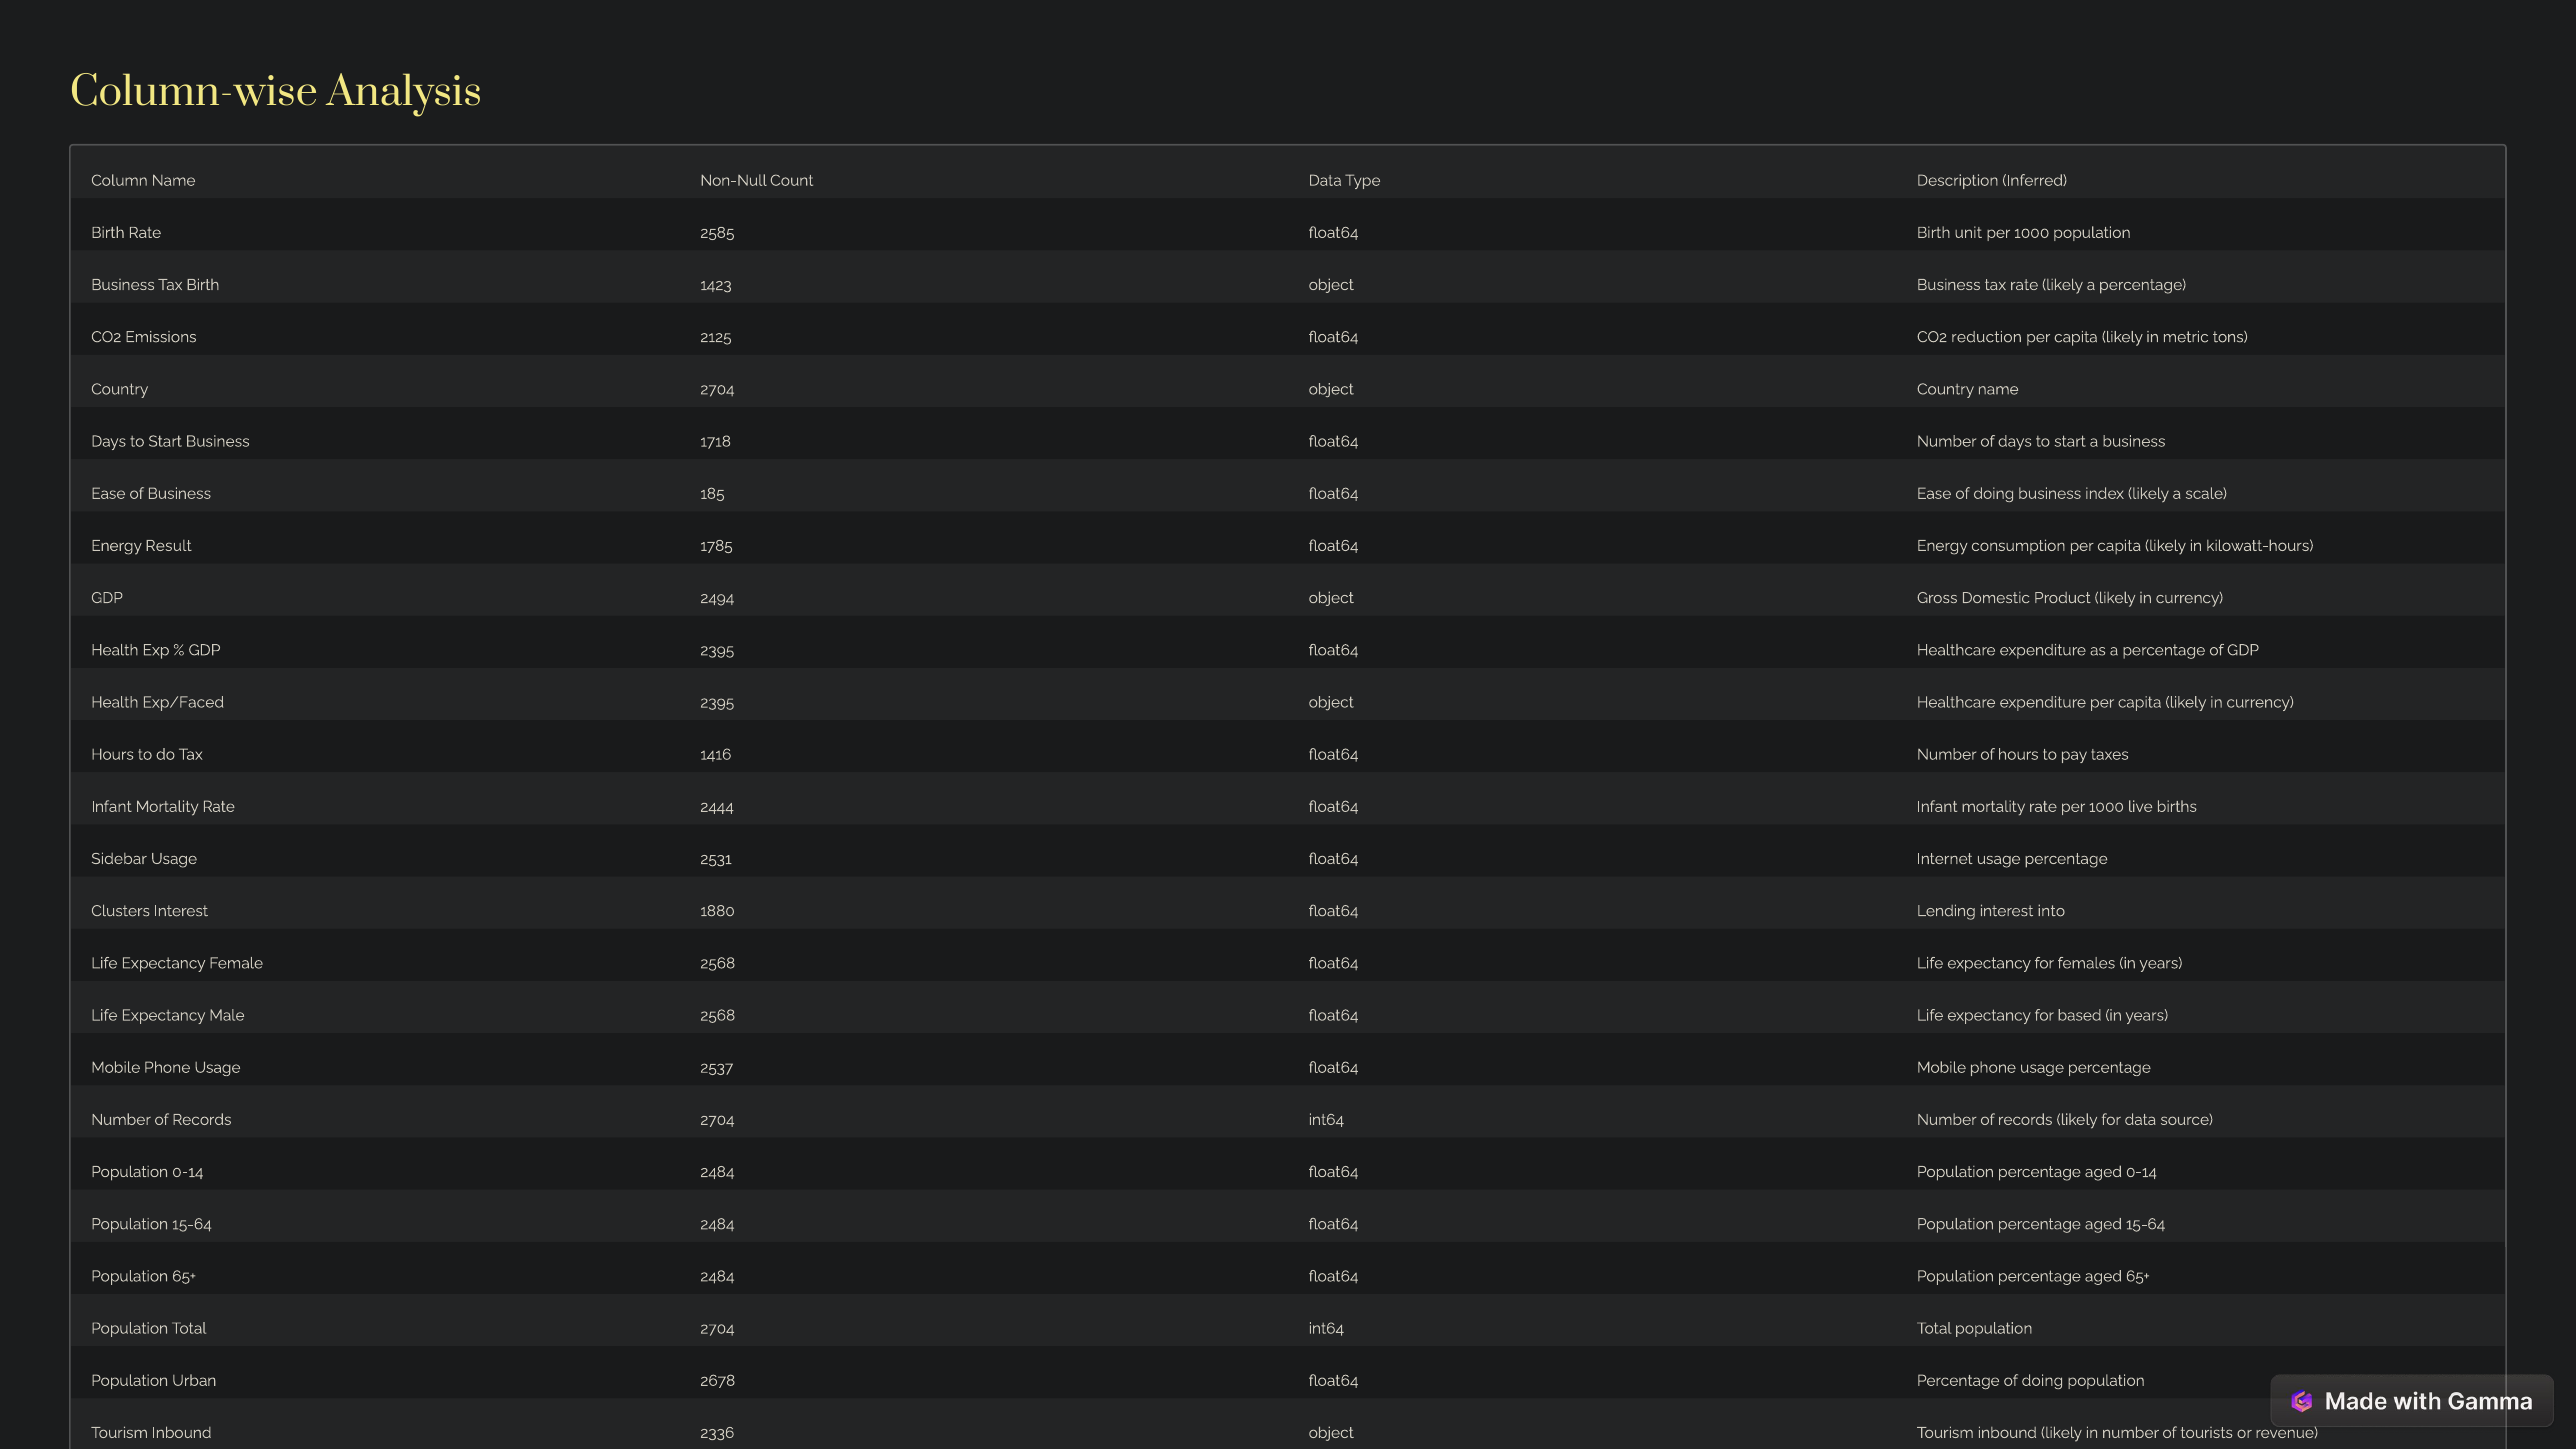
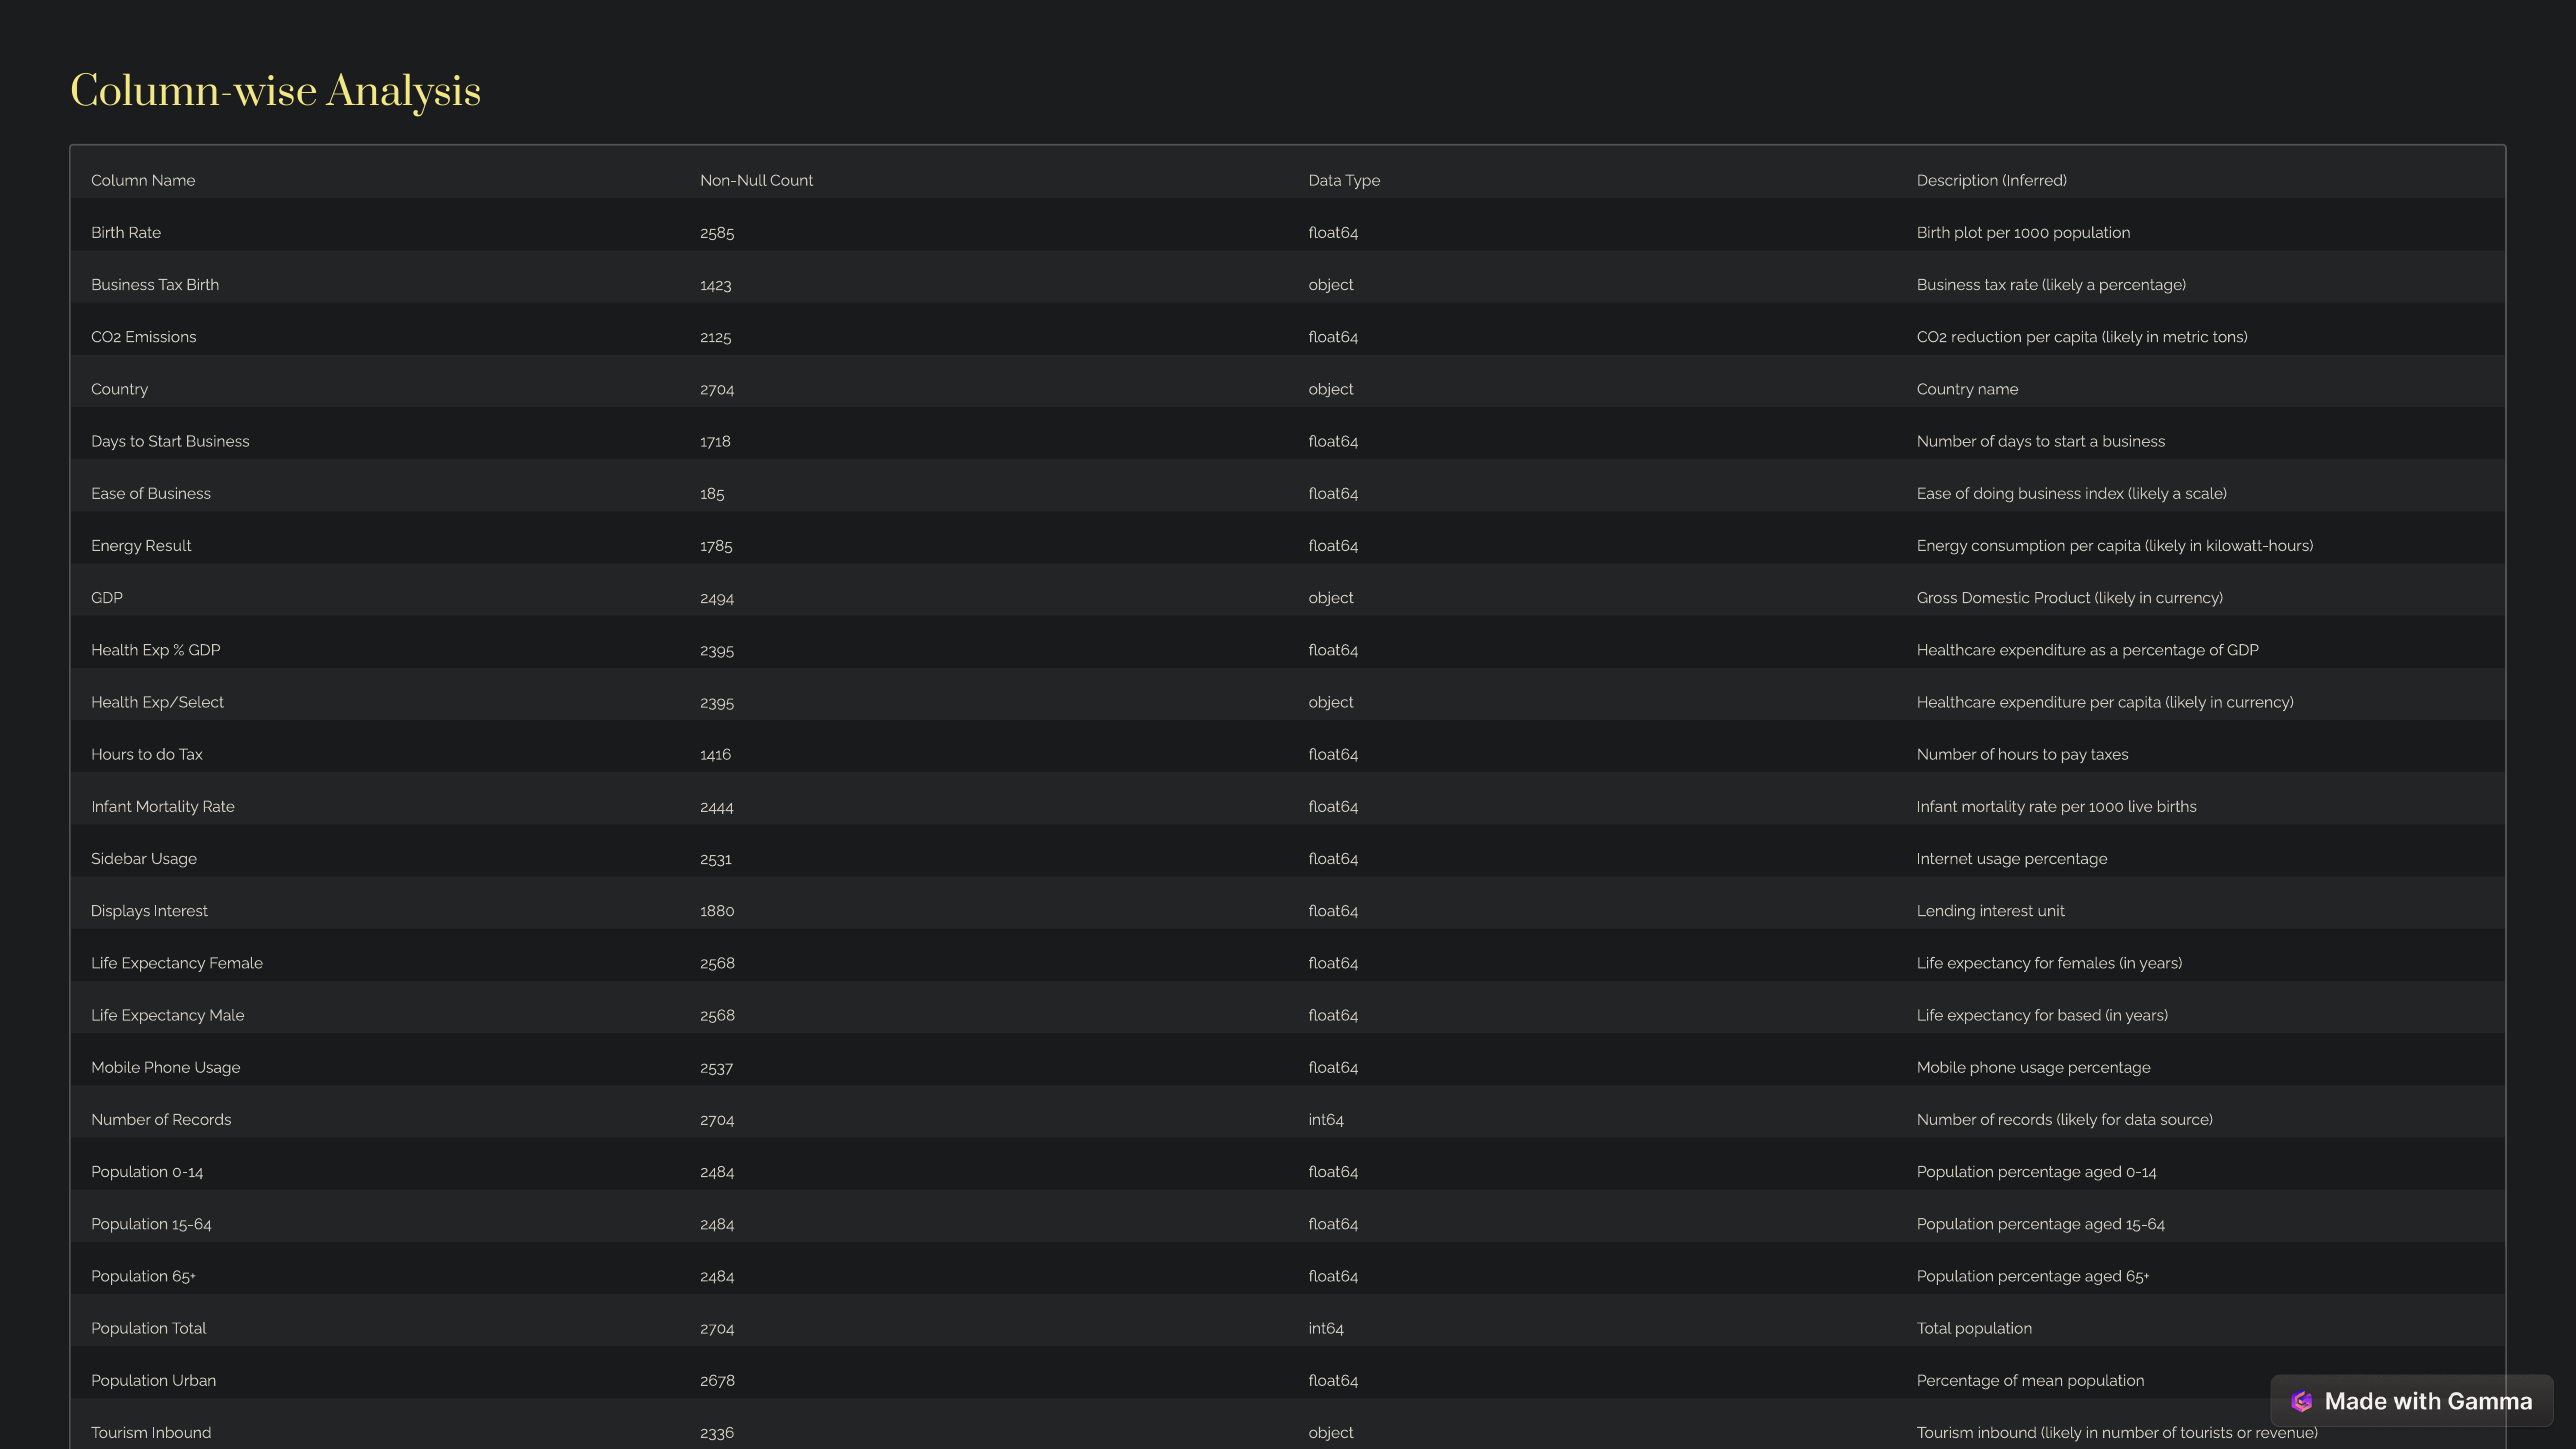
unit: unit -> plot
Exp/Faced: Exp/Faced -> Exp/Select
Clusters: Clusters -> Displays
into: into -> unit
Percentage of doing: doing -> mean
